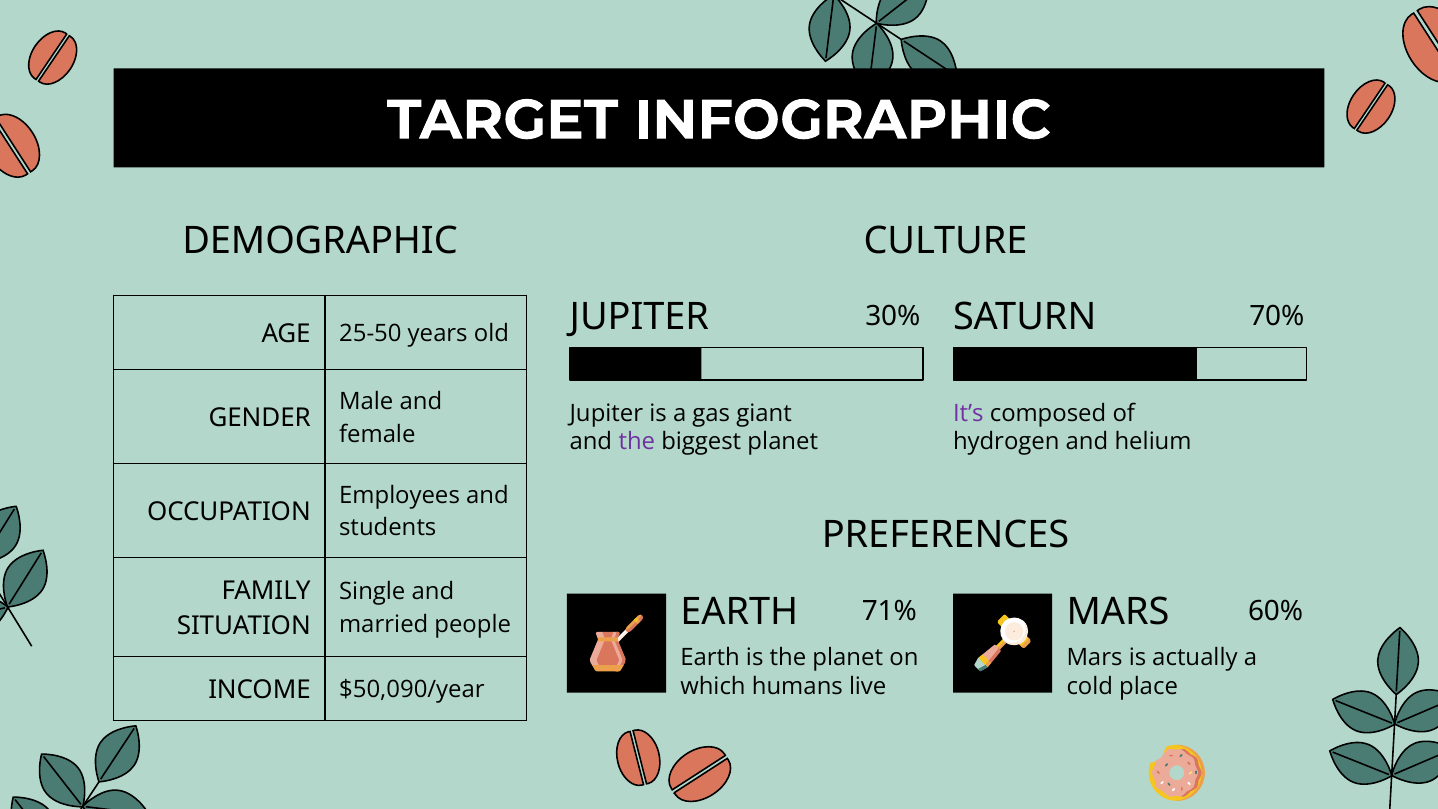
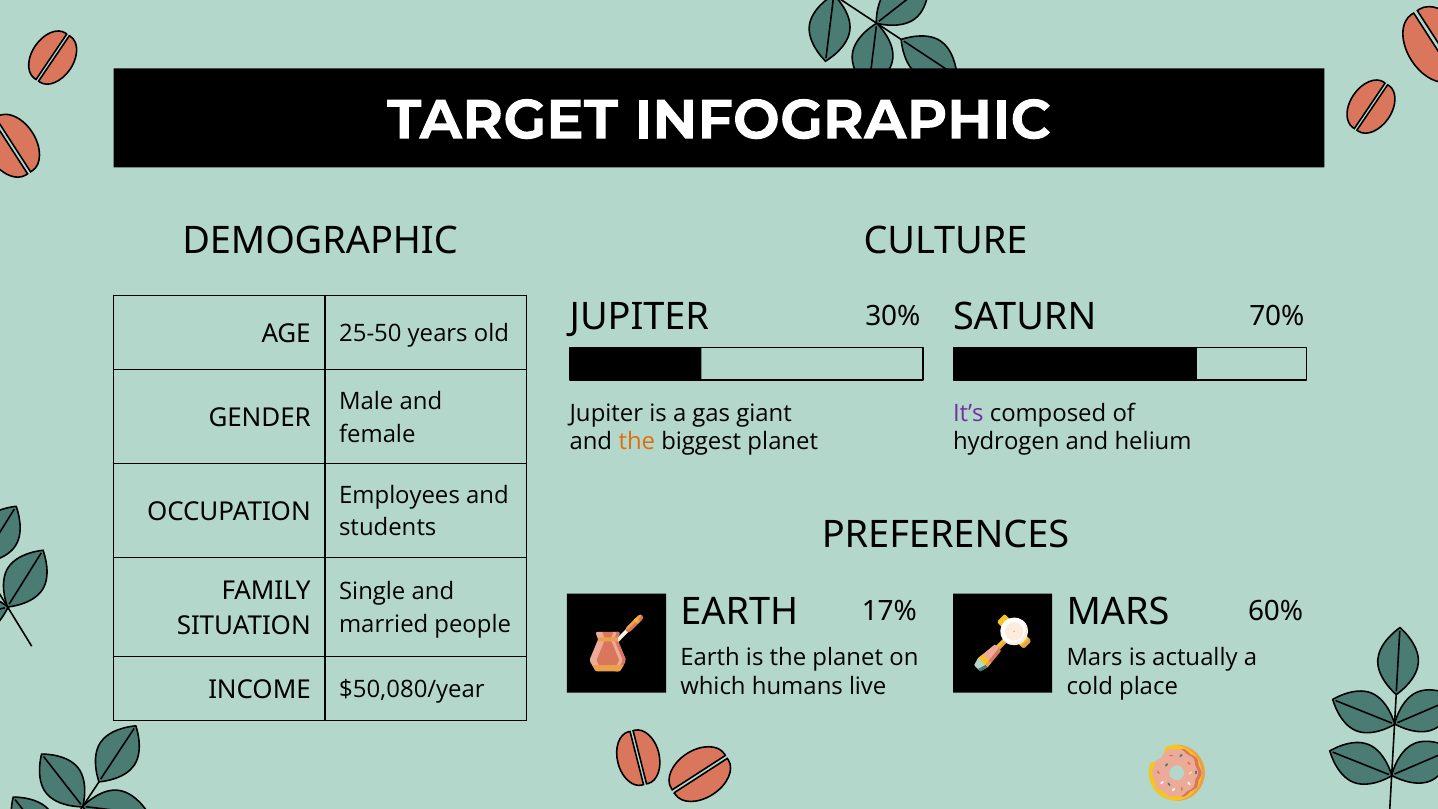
the at (637, 442) colour: purple -> orange
71%: 71% -> 17%
$50,090/year: $50,090/year -> $50,080/year
